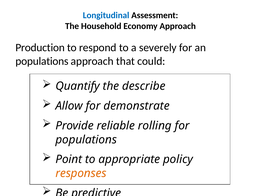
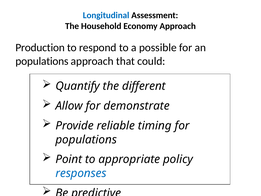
severely: severely -> possible
describe: describe -> different
rolling: rolling -> timing
responses colour: orange -> blue
